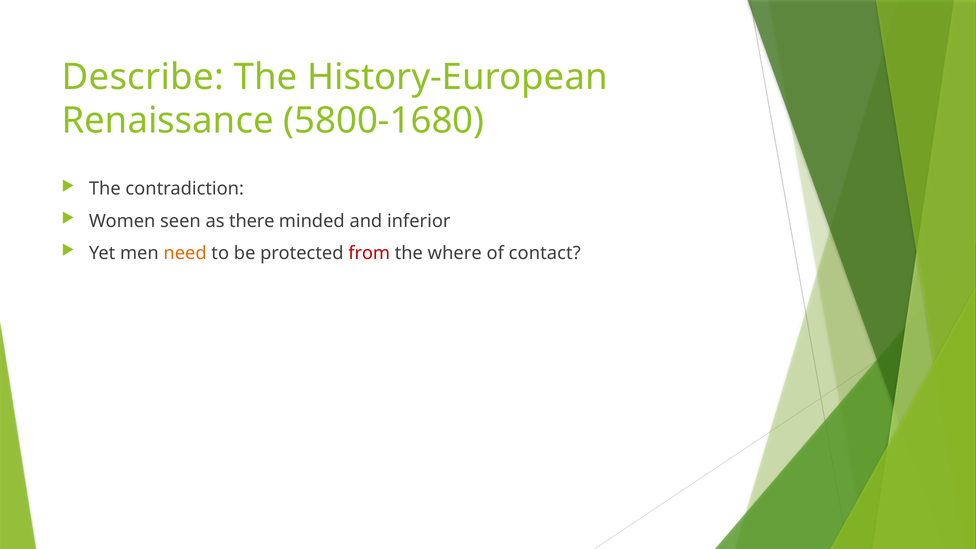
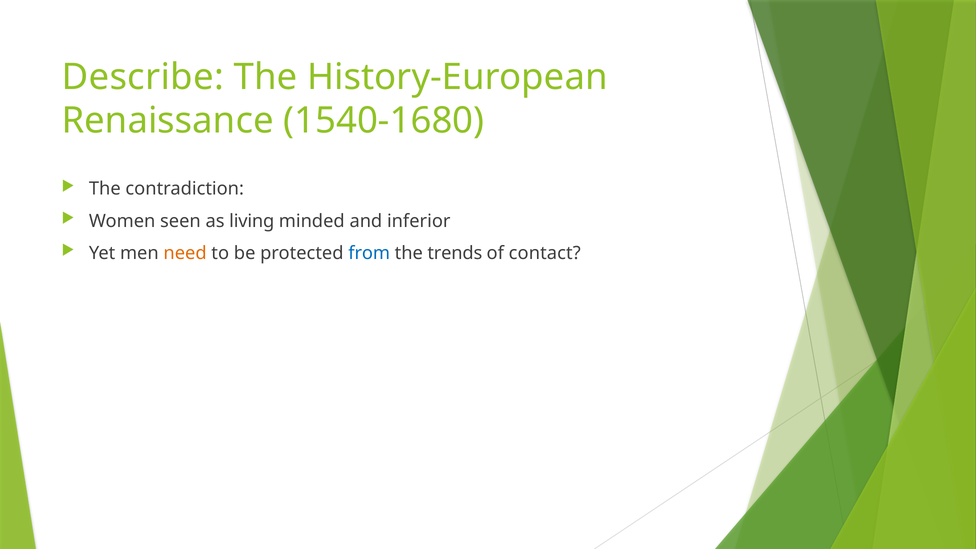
5800-1680: 5800-1680 -> 1540-1680
there: there -> living
from colour: red -> blue
where: where -> trends
